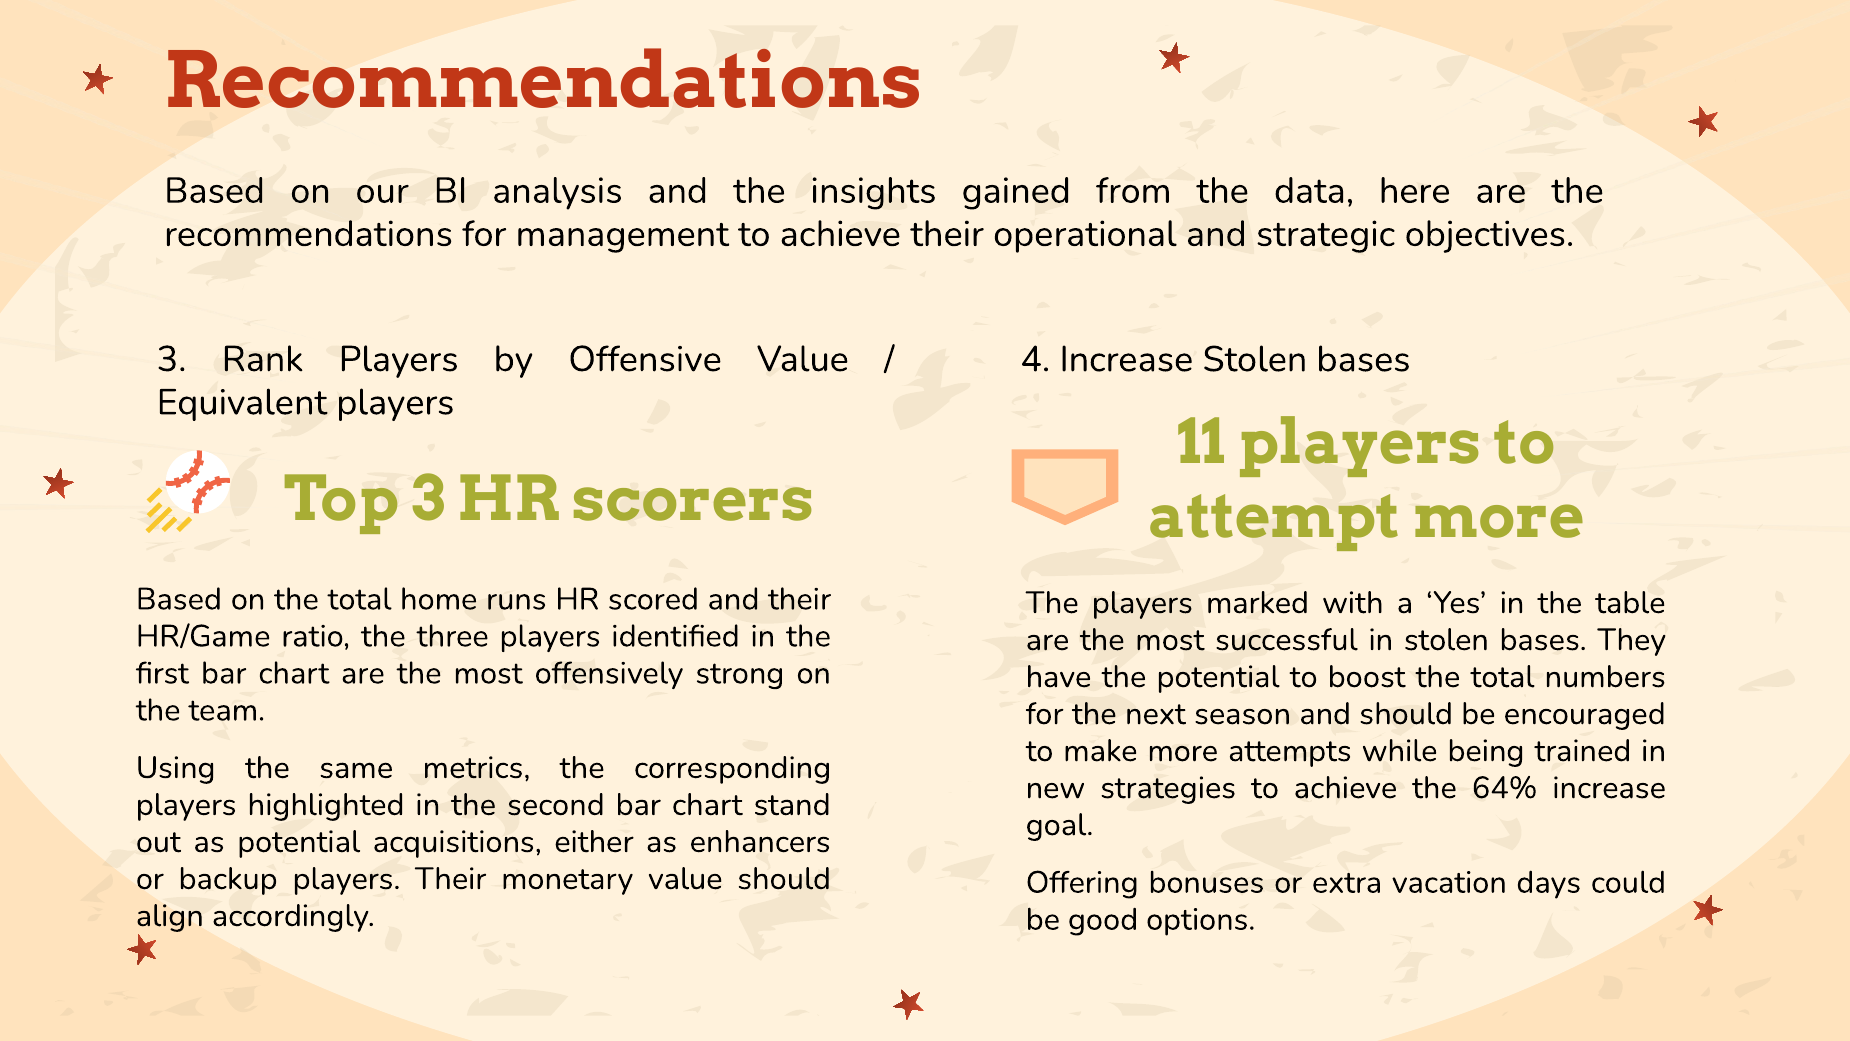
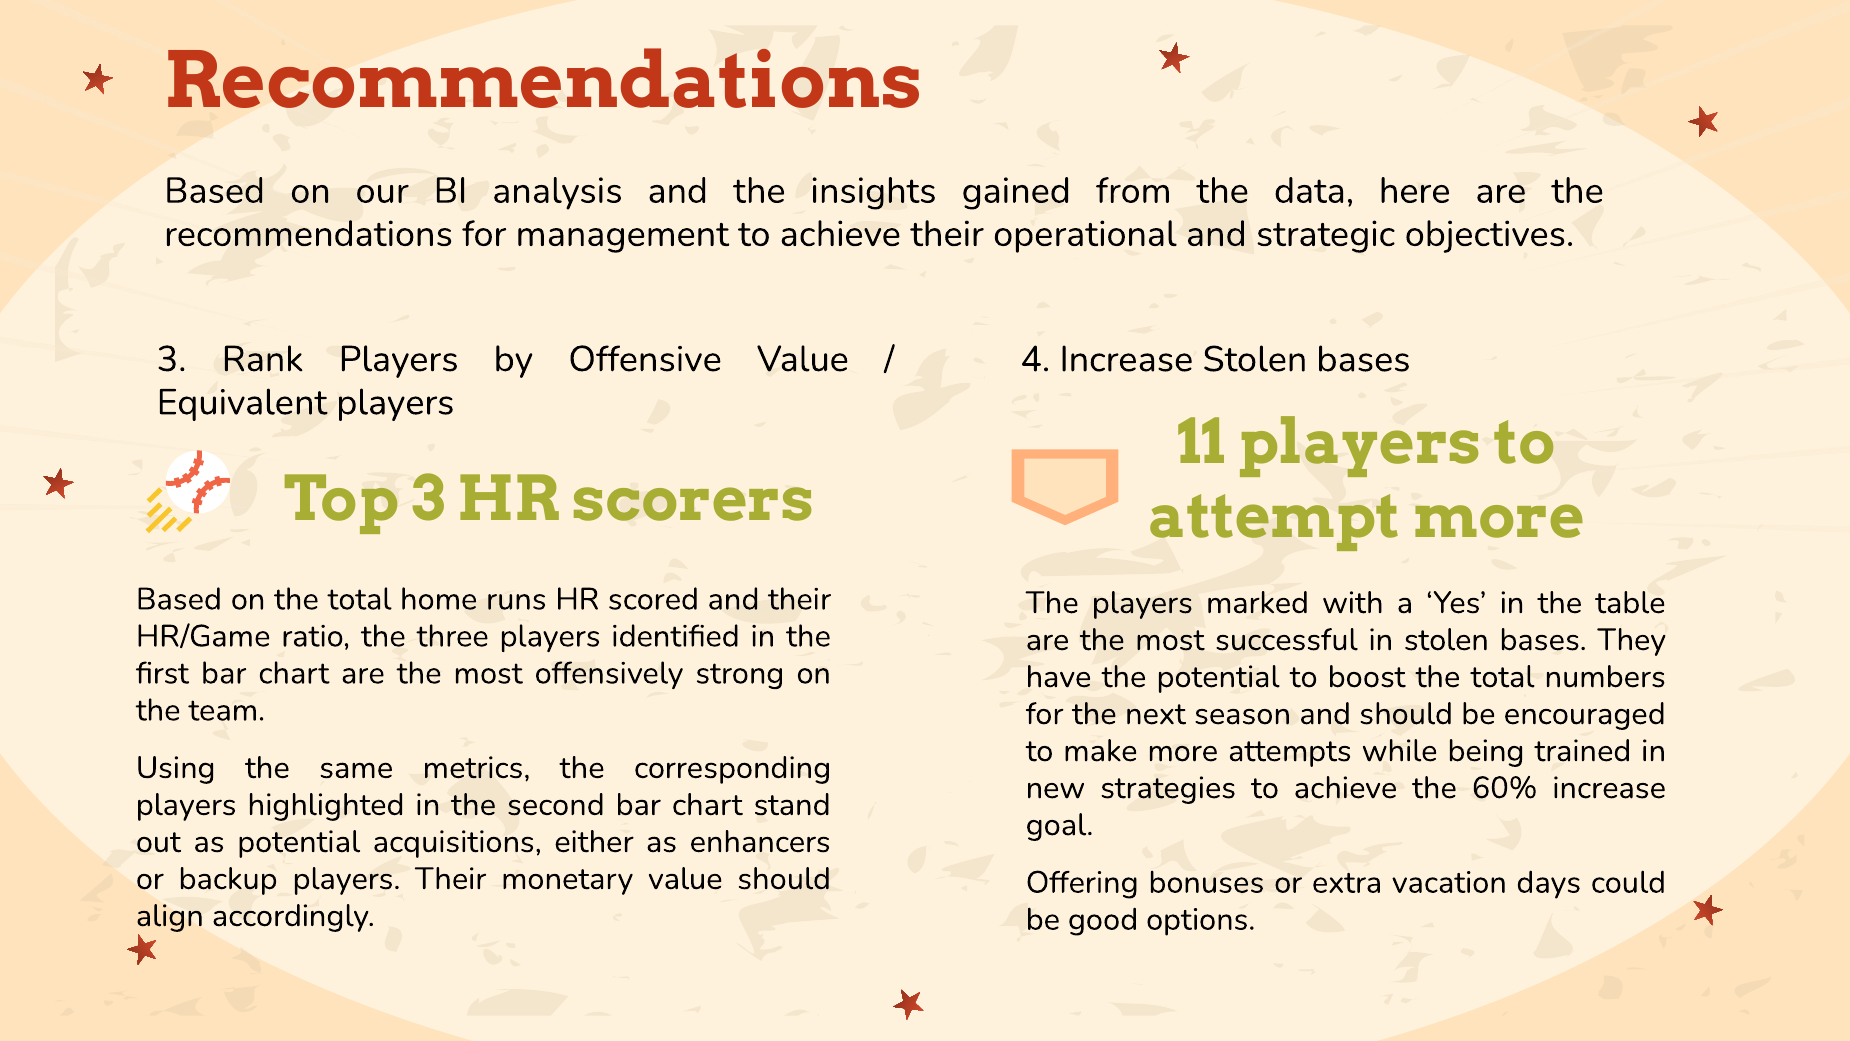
64%: 64% -> 60%
